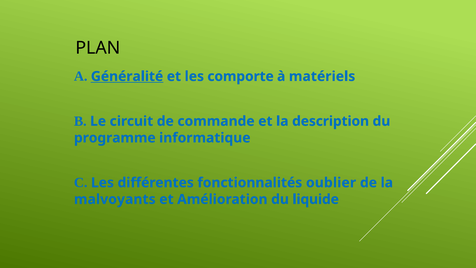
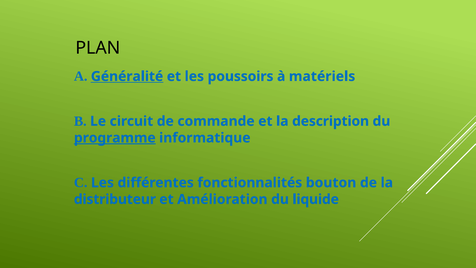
comporte: comporte -> poussoirs
programme underline: none -> present
oublier: oublier -> bouton
malvoyants: malvoyants -> distributeur
